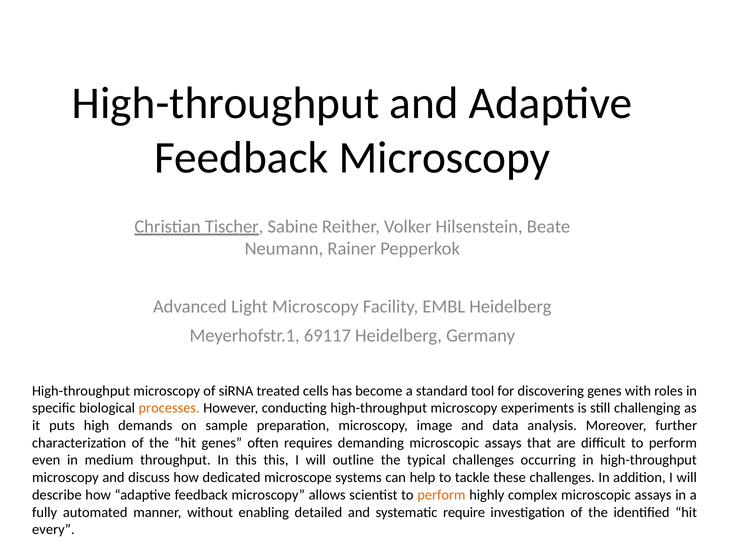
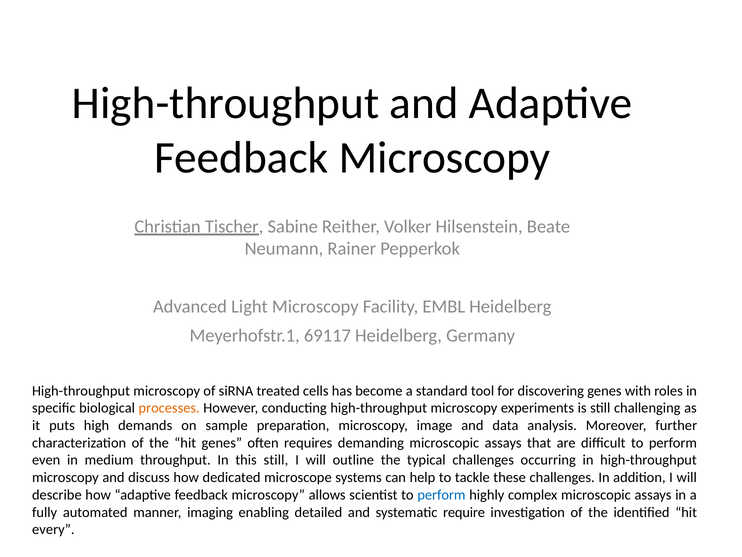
this this: this -> still
perform at (441, 494) colour: orange -> blue
without: without -> imaging
